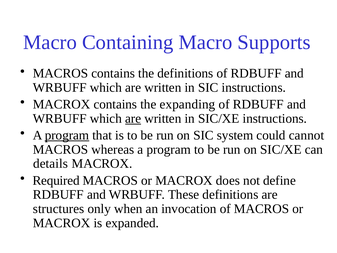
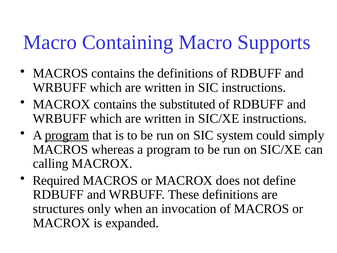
expanding: expanding -> substituted
are at (133, 118) underline: present -> none
cannot: cannot -> simply
details: details -> calling
